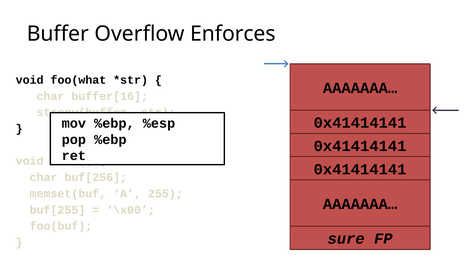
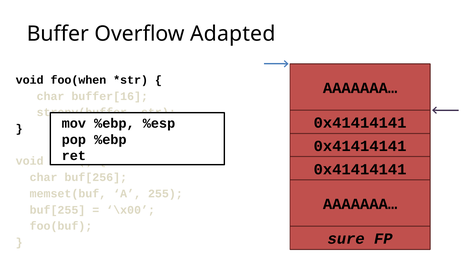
Enforces: Enforces -> Adapted
foo(what: foo(what -> foo(when
